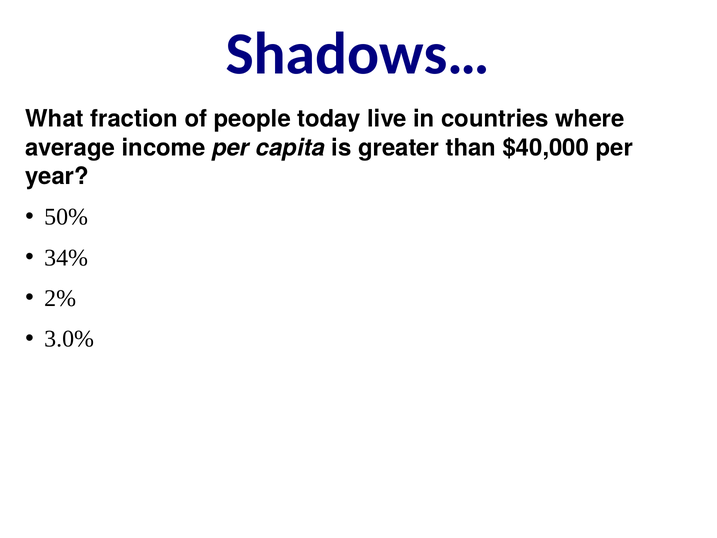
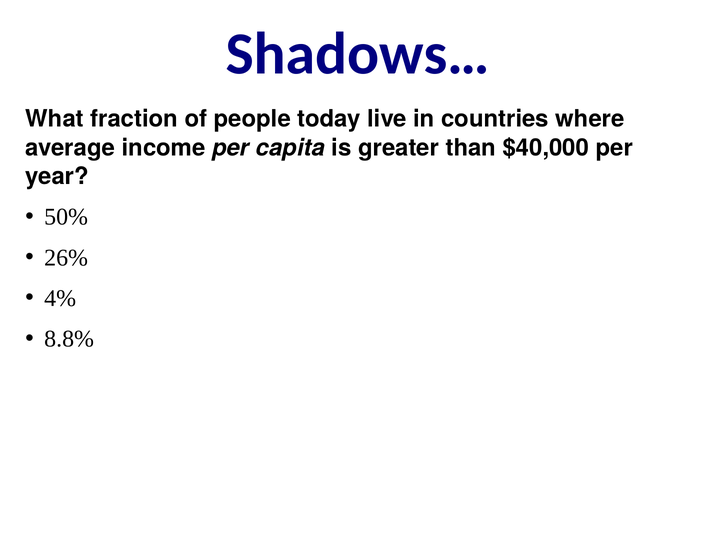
34%: 34% -> 26%
2%: 2% -> 4%
3.0%: 3.0% -> 8.8%
